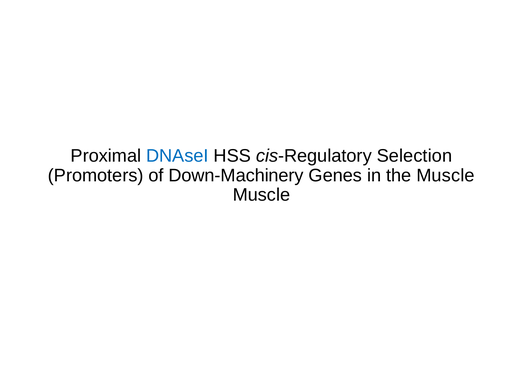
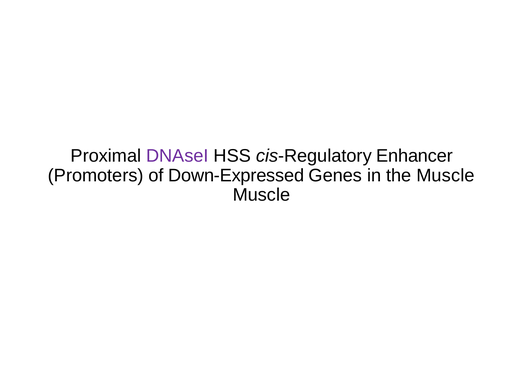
DNAseI colour: blue -> purple
Selection: Selection -> Enhancer
Down-Machinery: Down-Machinery -> Down-Expressed
